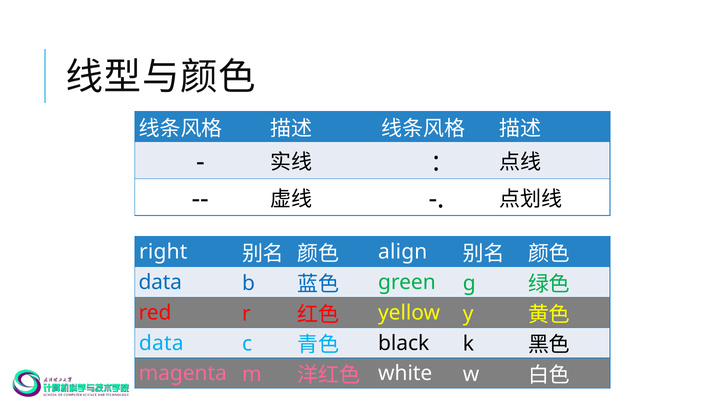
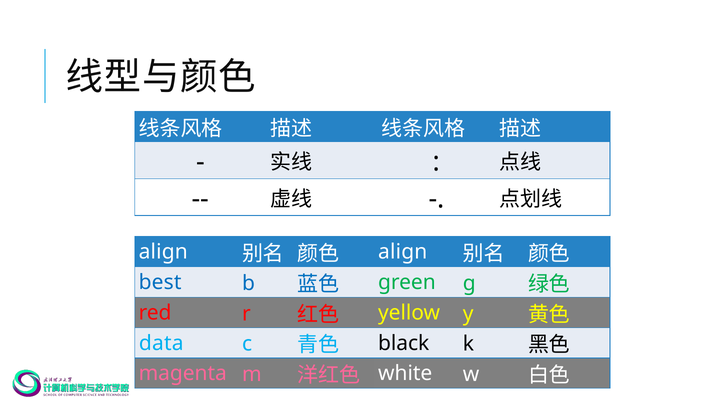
right at (163, 252): right -> align
data at (160, 282): data -> best
